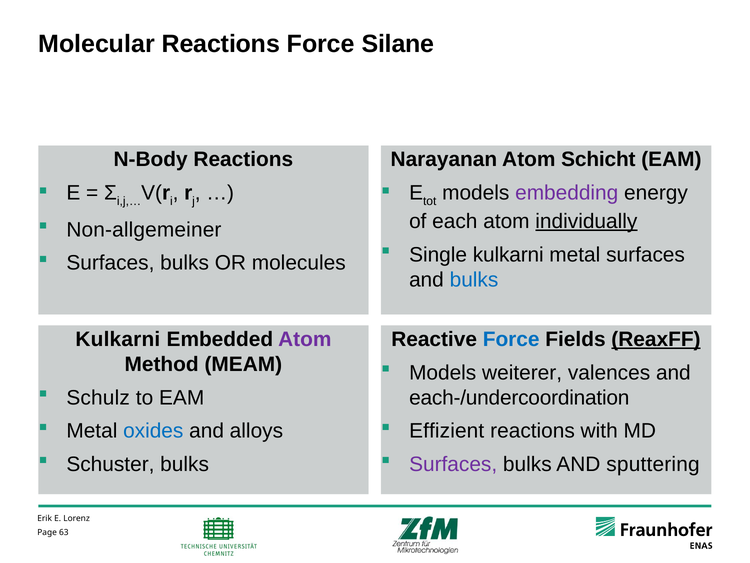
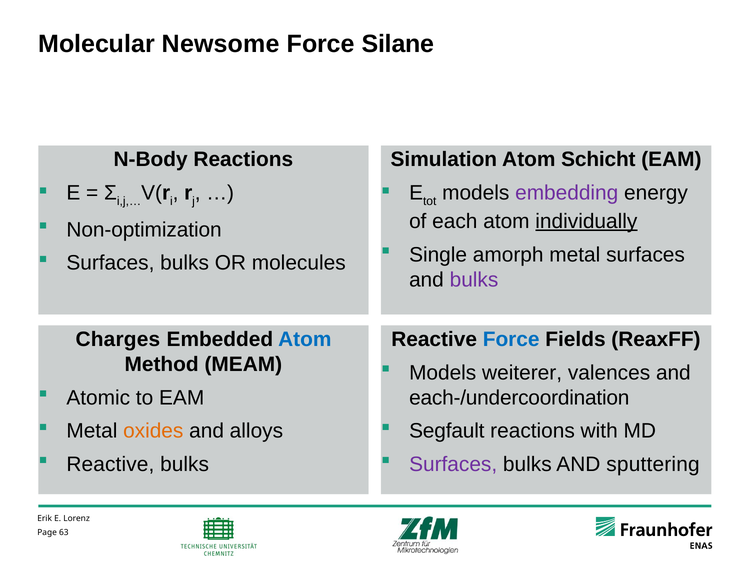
Molecular Reactions: Reactions -> Newsome
Narayanan: Narayanan -> Simulation
Non-allgemeiner: Non-allgemeiner -> Non-optimization
Single kulkarni: kulkarni -> amorph
bulks at (474, 280) colour: blue -> purple
Kulkarni at (118, 339): Kulkarni -> Charges
Atom at (305, 339) colour: purple -> blue
ReaxFF underline: present -> none
Schulz: Schulz -> Atomic
oxides colour: blue -> orange
Effizient: Effizient -> Segfault
Schuster at (110, 464): Schuster -> Reactive
